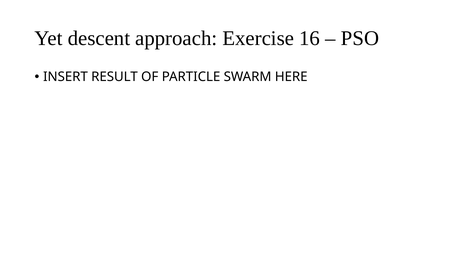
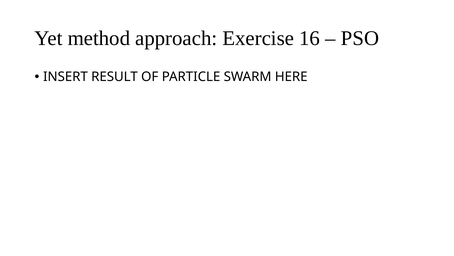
descent: descent -> method
